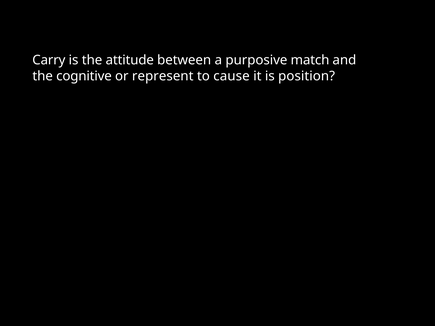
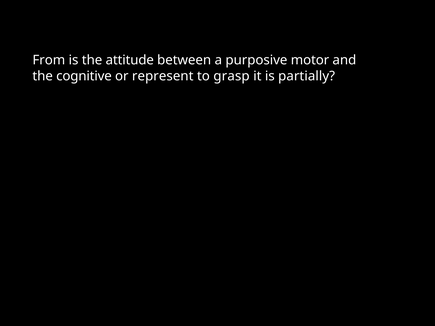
Carry: Carry -> From
match: match -> motor
cause: cause -> grasp
position: position -> partially
